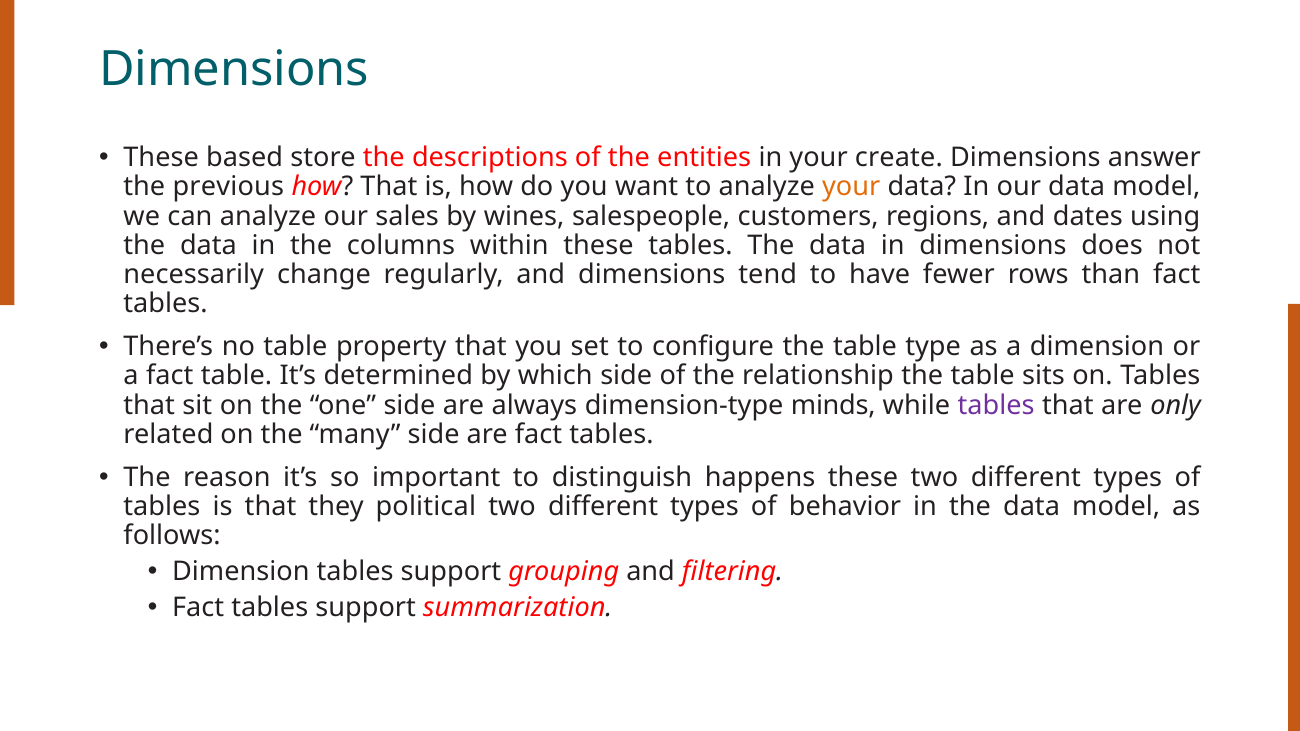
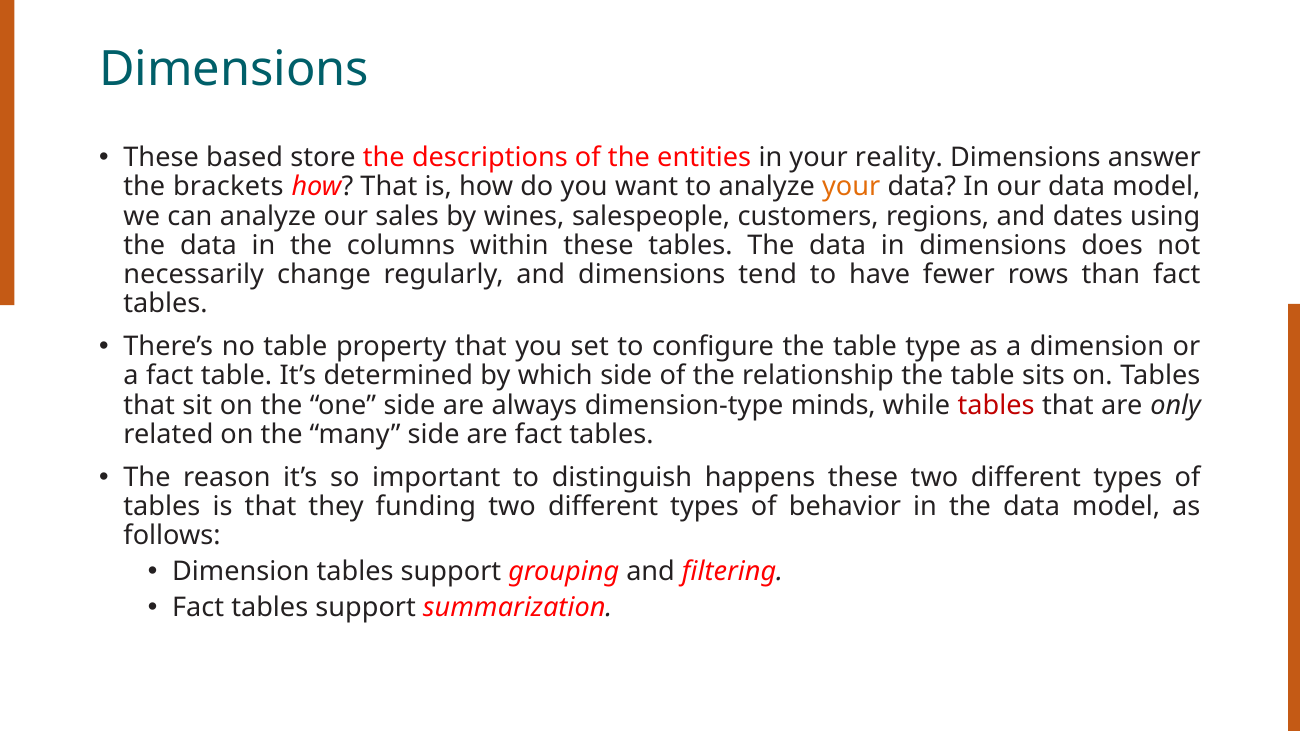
create: create -> reality
previous: previous -> brackets
tables at (996, 405) colour: purple -> red
political: political -> funding
